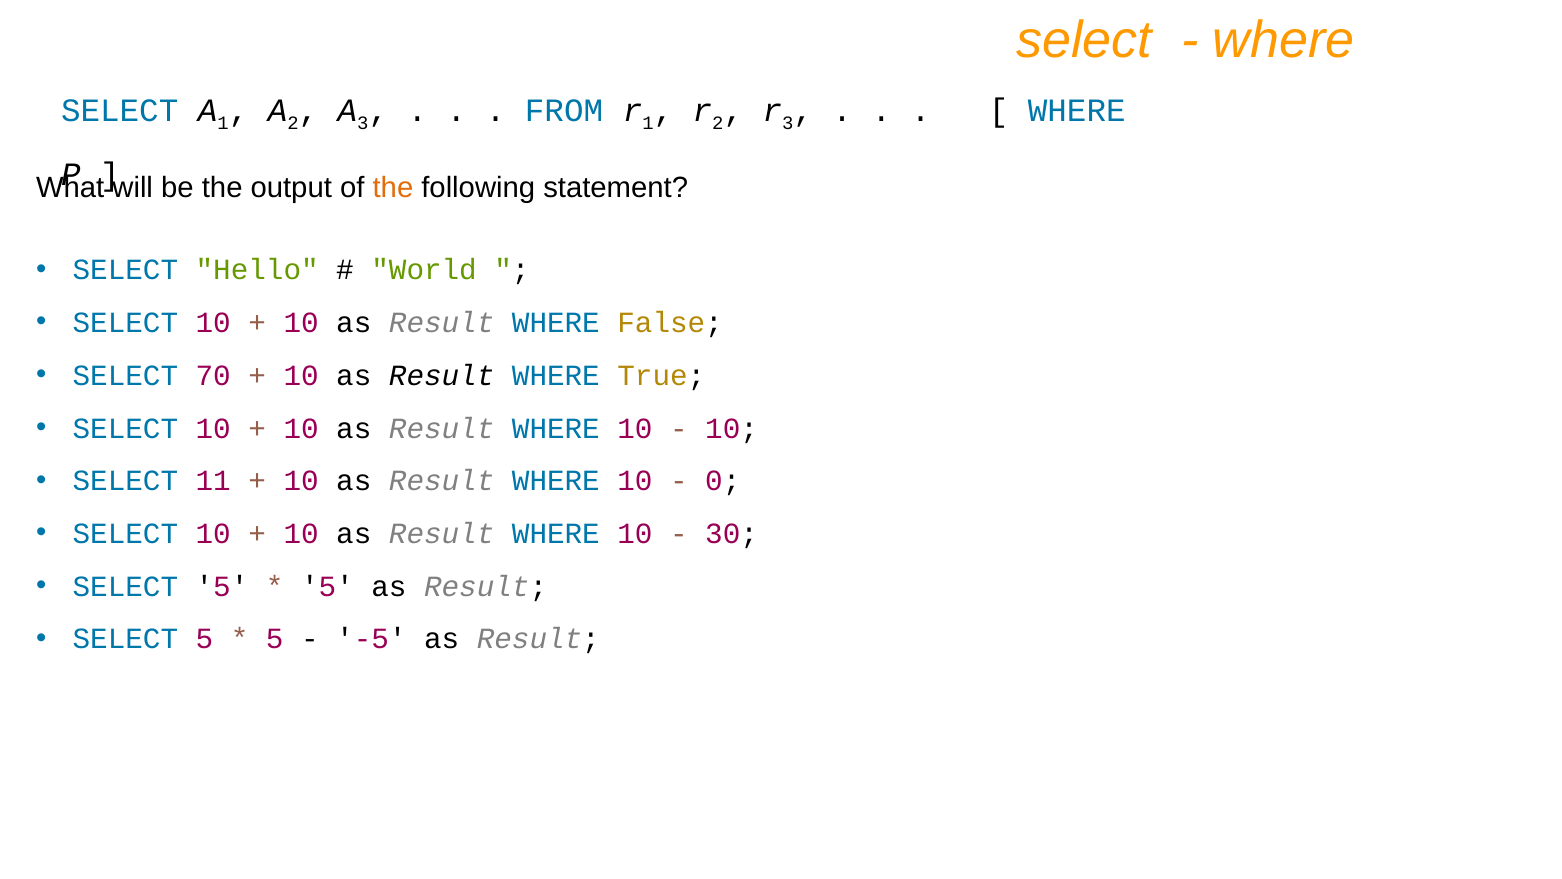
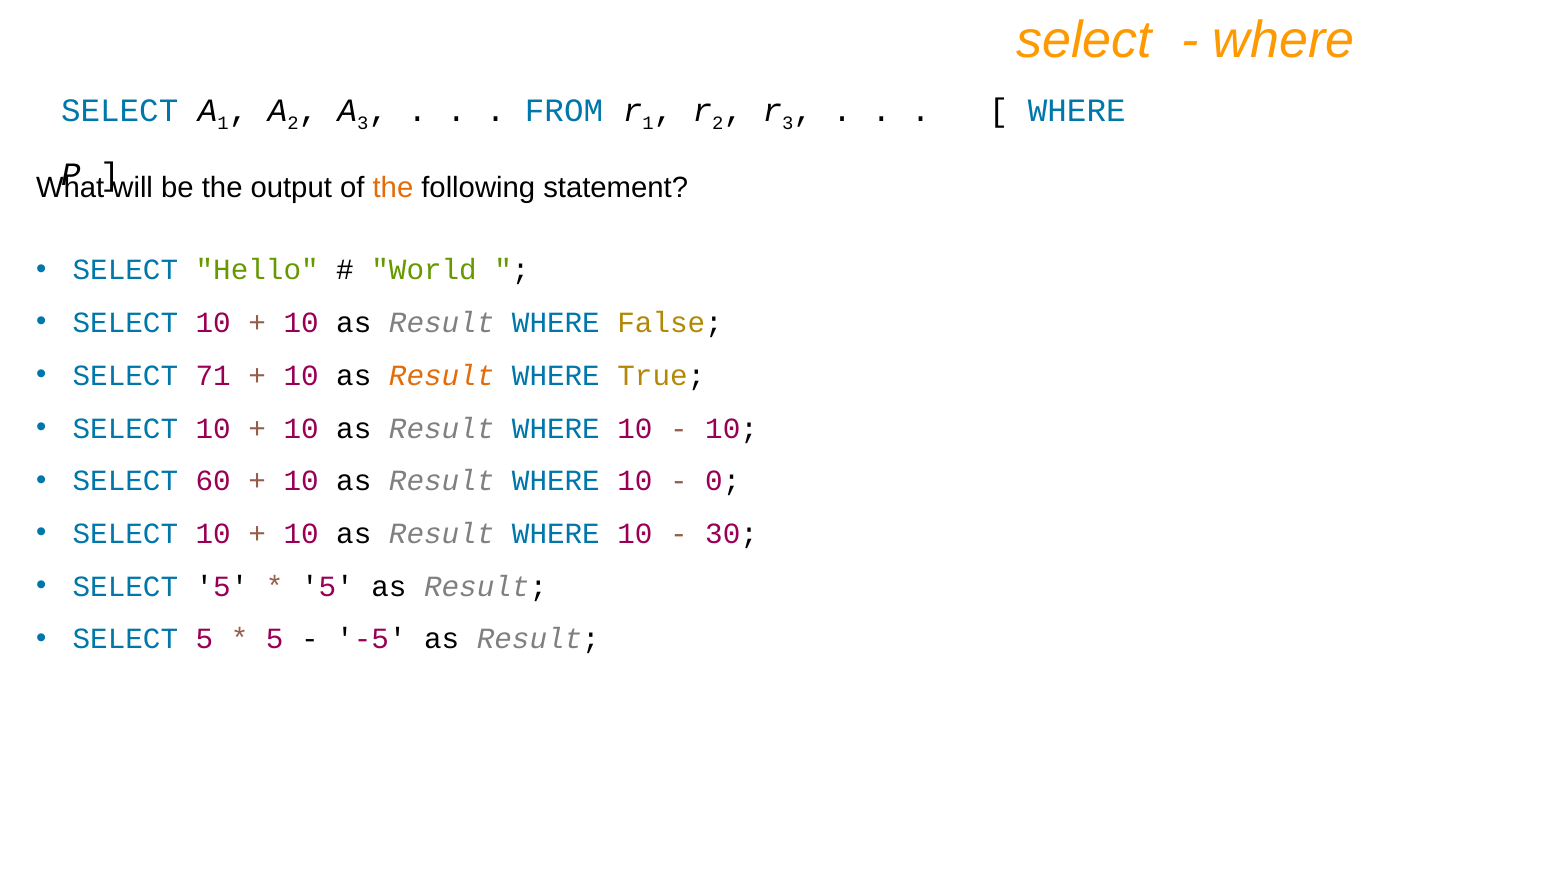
70: 70 -> 71
Result at (442, 375) colour: black -> orange
11: 11 -> 60
